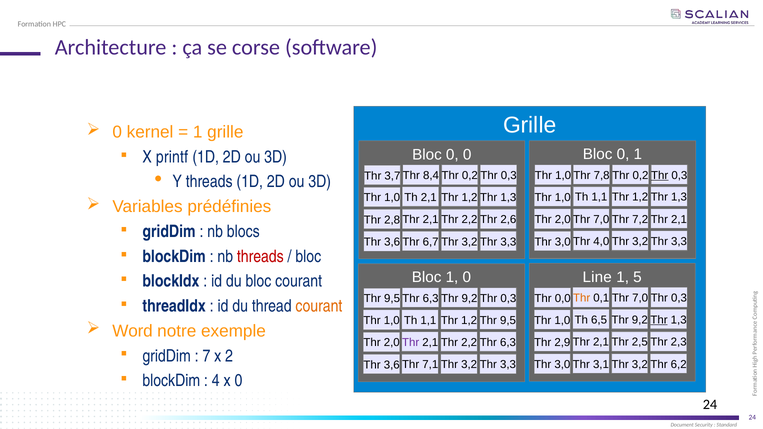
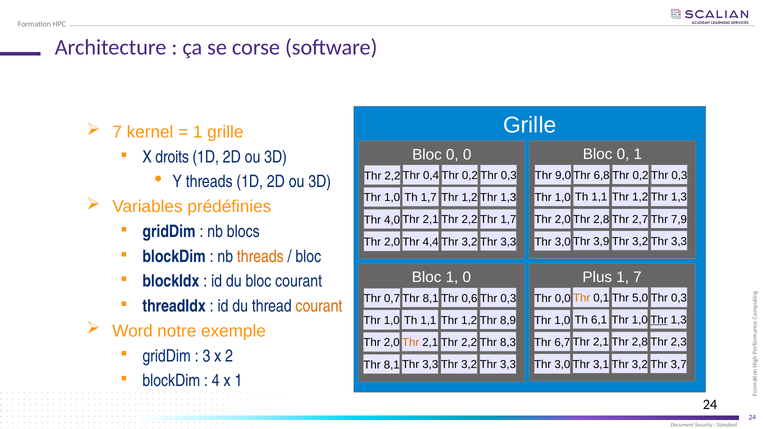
0 at (117, 132): 0 -> 7
printf: printf -> droits
7,8: 7,8 -> 6,8
Thr at (660, 175) underline: present -> none
8,4: 8,4 -> 0,4
1,0 at (563, 176): 1,0 -> 9,0
3,7 at (392, 176): 3,7 -> 2,2
Th 2,1: 2,1 -> 1,7
7,0 at (601, 219): 7,0 -> 2,8
7,2: 7,2 -> 2,7
2,1 at (679, 219): 2,1 -> 7,9
Thr 2,6: 2,6 -> 1,7
2,8: 2,8 -> 4,0
4,0: 4,0 -> 3,9
6,7: 6,7 -> 4,4
3,6 at (392, 242): 3,6 -> 2,0
threads at (260, 257) colour: red -> orange
Line: Line -> Plus
1 5: 5 -> 7
7,0 at (640, 298): 7,0 -> 5,0
6,3 at (431, 299): 6,3 -> 8,1
9,2 at (469, 299): 9,2 -> 0,6
9,5 at (392, 299): 9,5 -> 0,7
6,5: 6,5 -> 6,1
9,2 at (640, 320): 9,2 -> 1,0
9,5 at (508, 320): 9,5 -> 8,9
2,5 at (640, 342): 2,5 -> 2,8
Thr at (411, 343) colour: purple -> orange
6,3 at (508, 343): 6,3 -> 8,3
2,9: 2,9 -> 6,7
7: 7 -> 3
6,2: 6,2 -> 3,7
7,1 at (430, 365): 7,1 -> 3,3
3,6 at (392, 365): 3,6 -> 8,1
x 0: 0 -> 1
